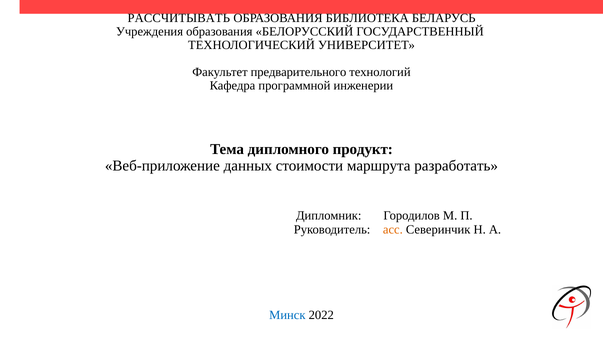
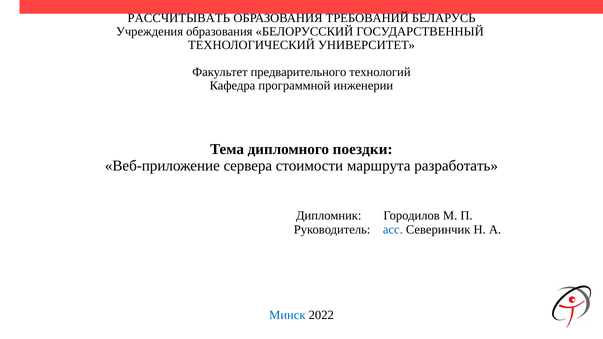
БИБЛИОТЕКА: БИБЛИОТЕКА -> ТРЕБОВАНИЙ
продукт: продукт -> поездки
данных: данных -> сервера
асс colour: orange -> blue
